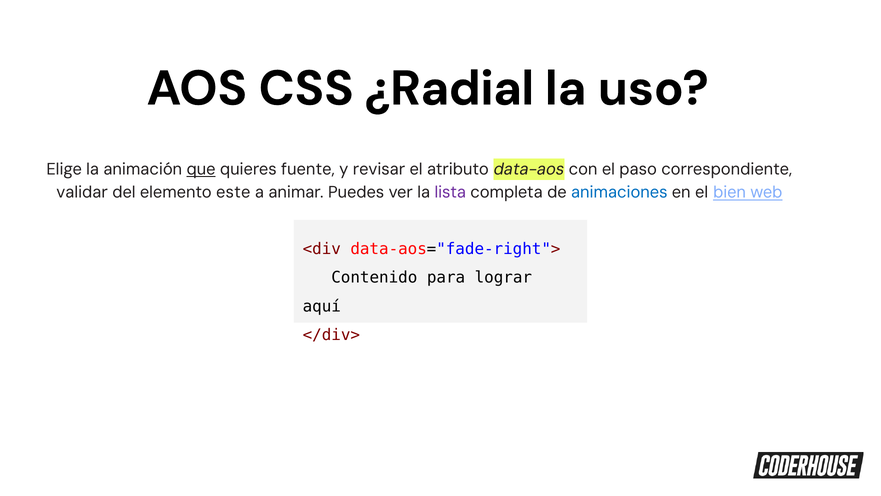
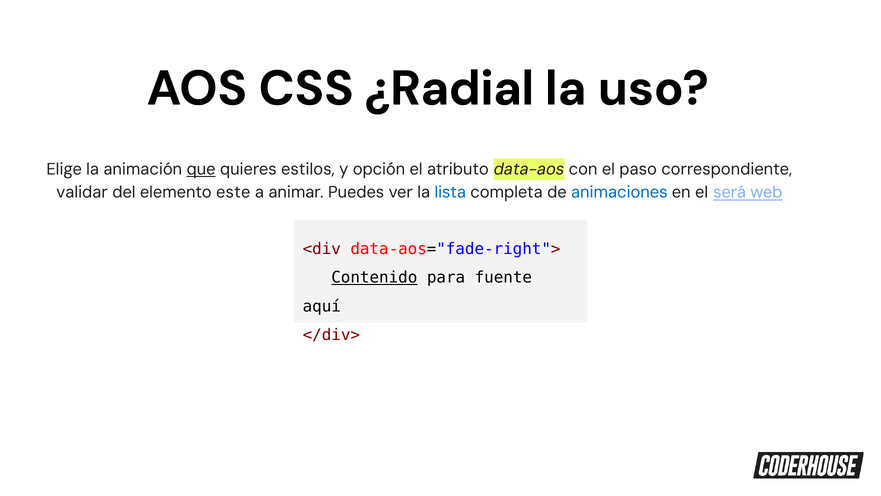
fuente: fuente -> estilos
revisar: revisar -> opción
lista colour: purple -> blue
bien: bien -> será
Contenido underline: none -> present
lograr: lograr -> fuente
